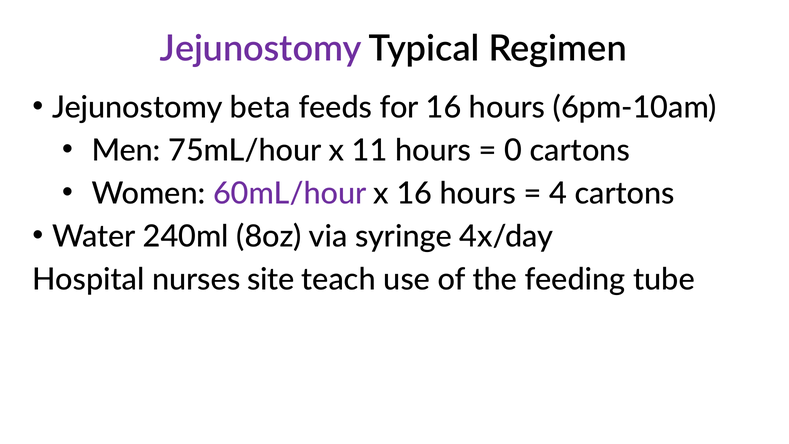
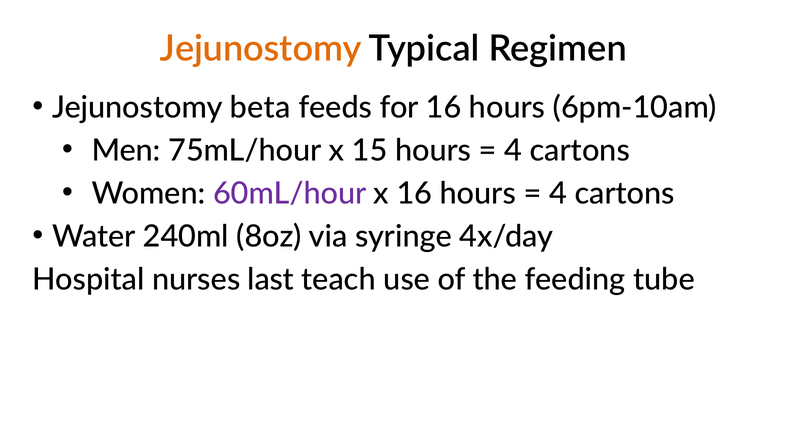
Jejunostomy at (261, 49) colour: purple -> orange
11: 11 -> 15
0 at (513, 150): 0 -> 4
site: site -> last
